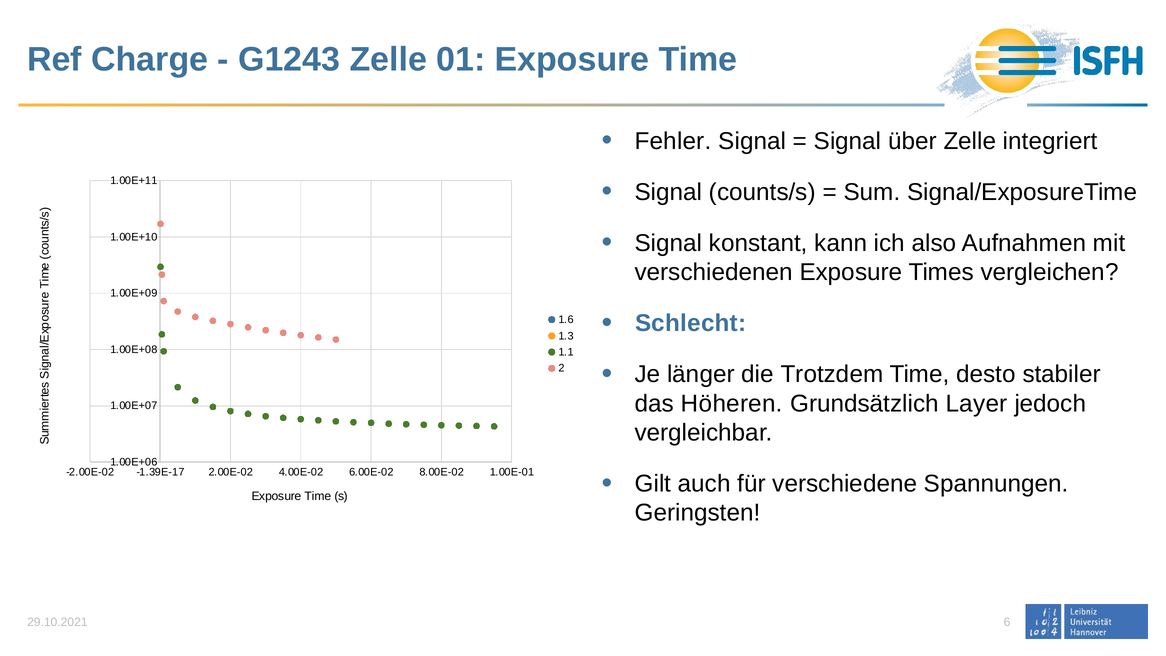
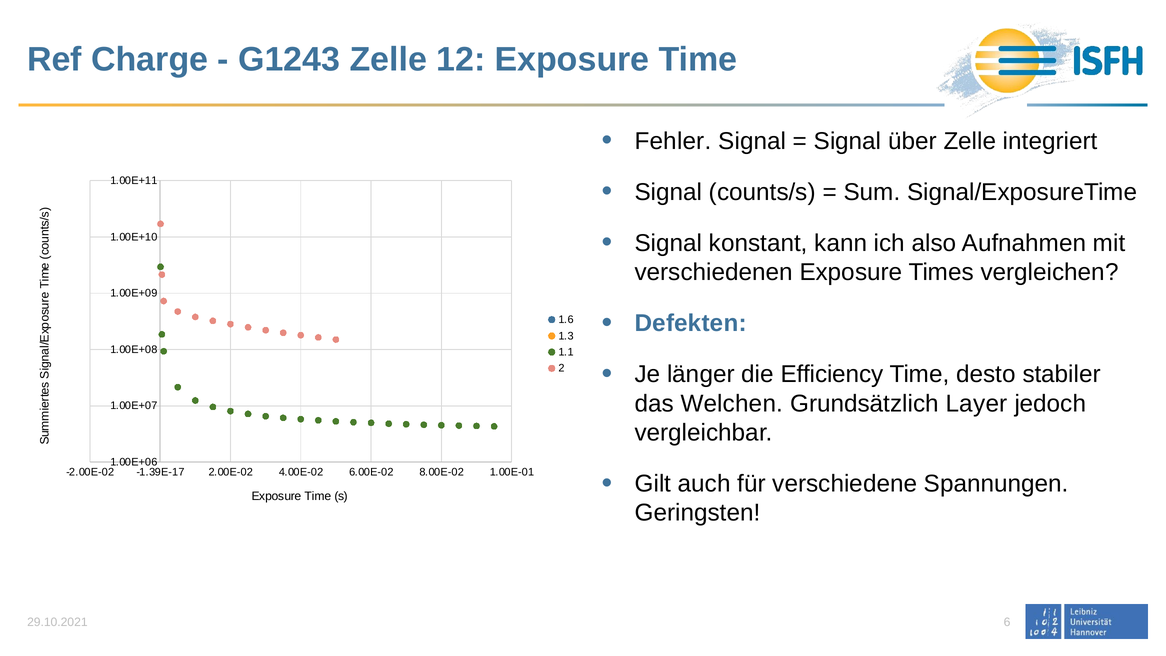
01: 01 -> 12
Schlecht: Schlecht -> Defekten
Trotzdem: Trotzdem -> Efficiency
Höheren: Höheren -> Welchen
